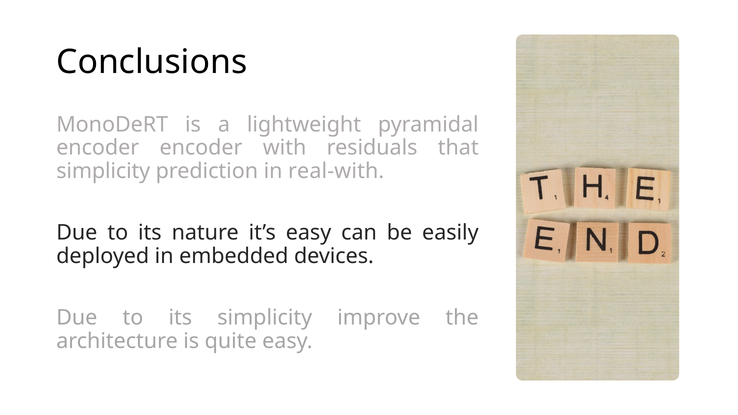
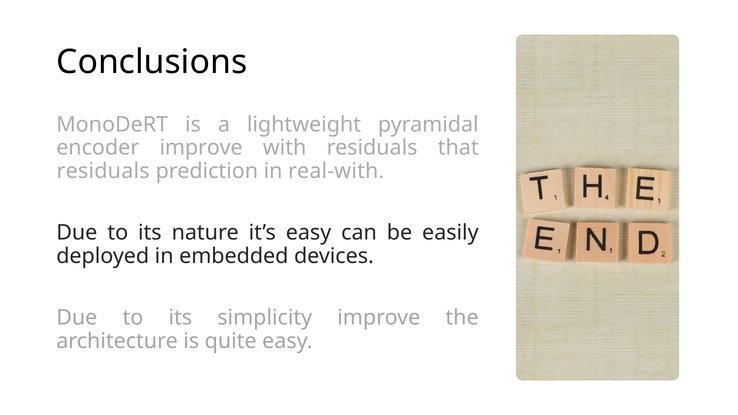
encoder encoder: encoder -> improve
simplicity at (103, 171): simplicity -> residuals
